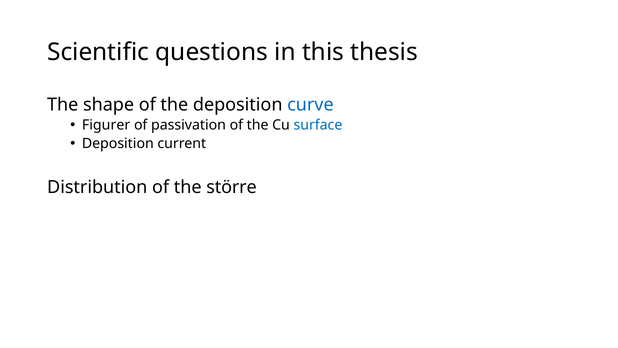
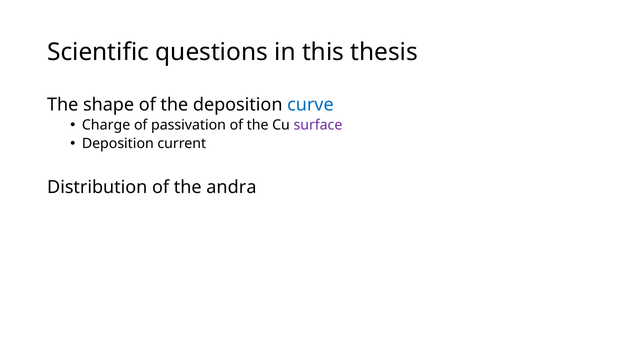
Figurer: Figurer -> Charge
surface colour: blue -> purple
större: större -> andra
